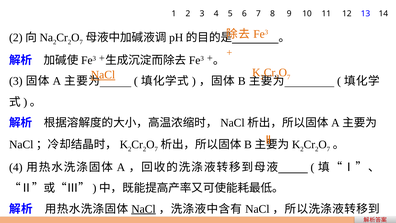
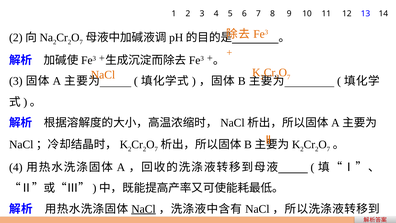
NaCl at (103, 75) underline: present -> none
